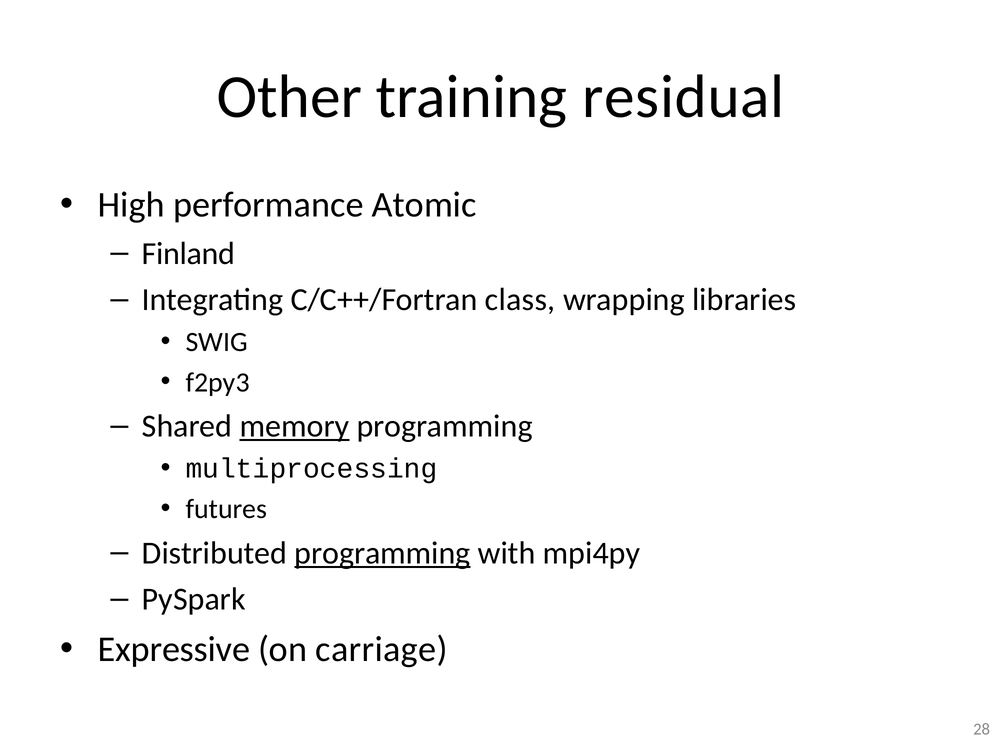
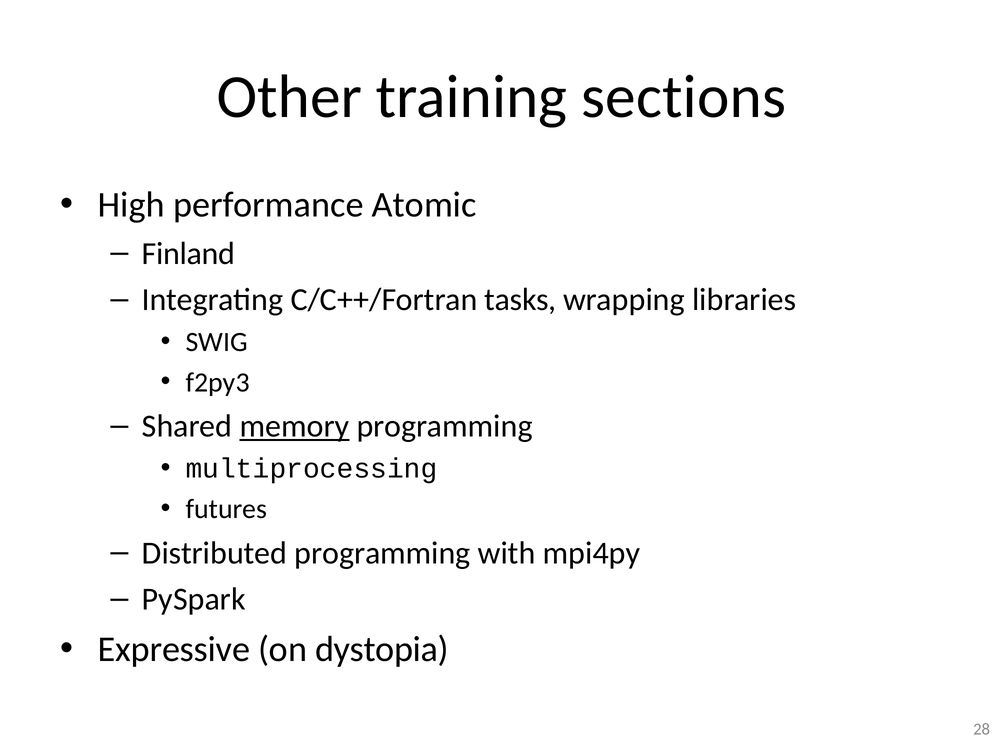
residual: residual -> sections
class: class -> tasks
programming at (382, 553) underline: present -> none
carriage: carriage -> dystopia
